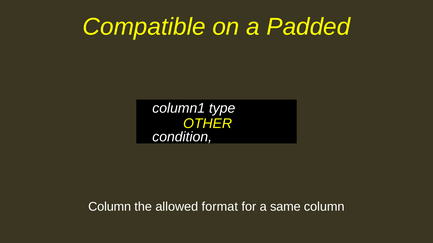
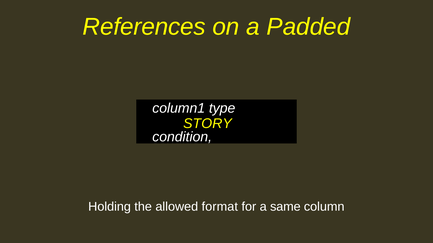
Compatible: Compatible -> References
OTHER: OTHER -> STORY
Column at (110, 207): Column -> Holding
